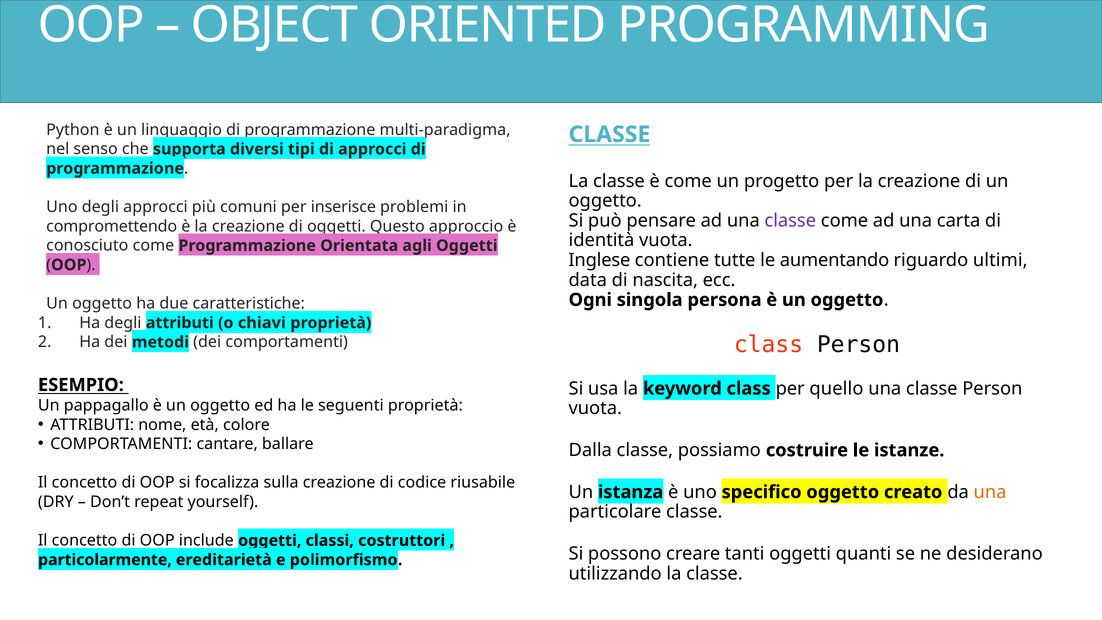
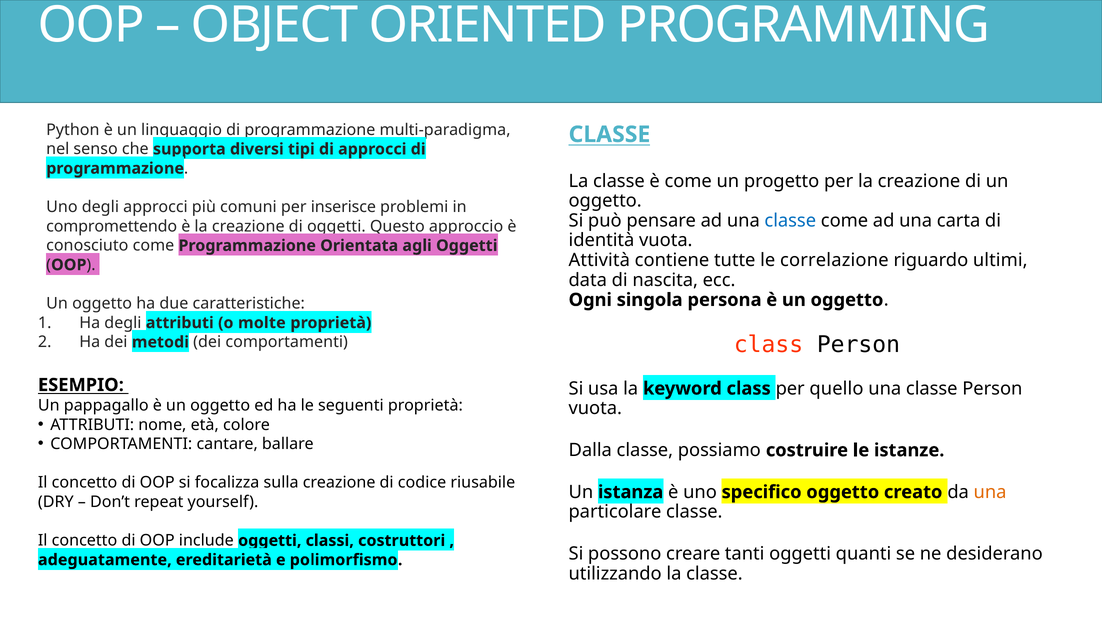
classe at (790, 221) colour: purple -> blue
Inglese: Inglese -> Attività
aumentando: aumentando -> correlazione
chiavi: chiavi -> molte
particolarmente: particolarmente -> adeguatamente
